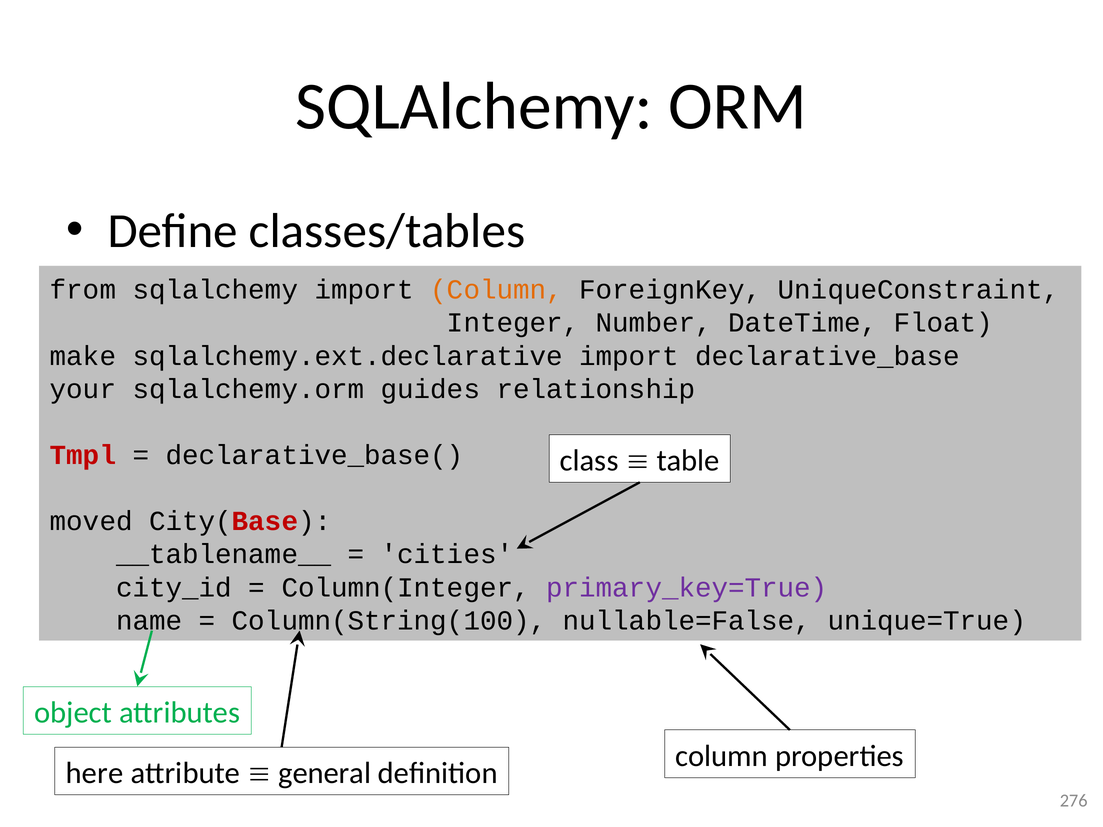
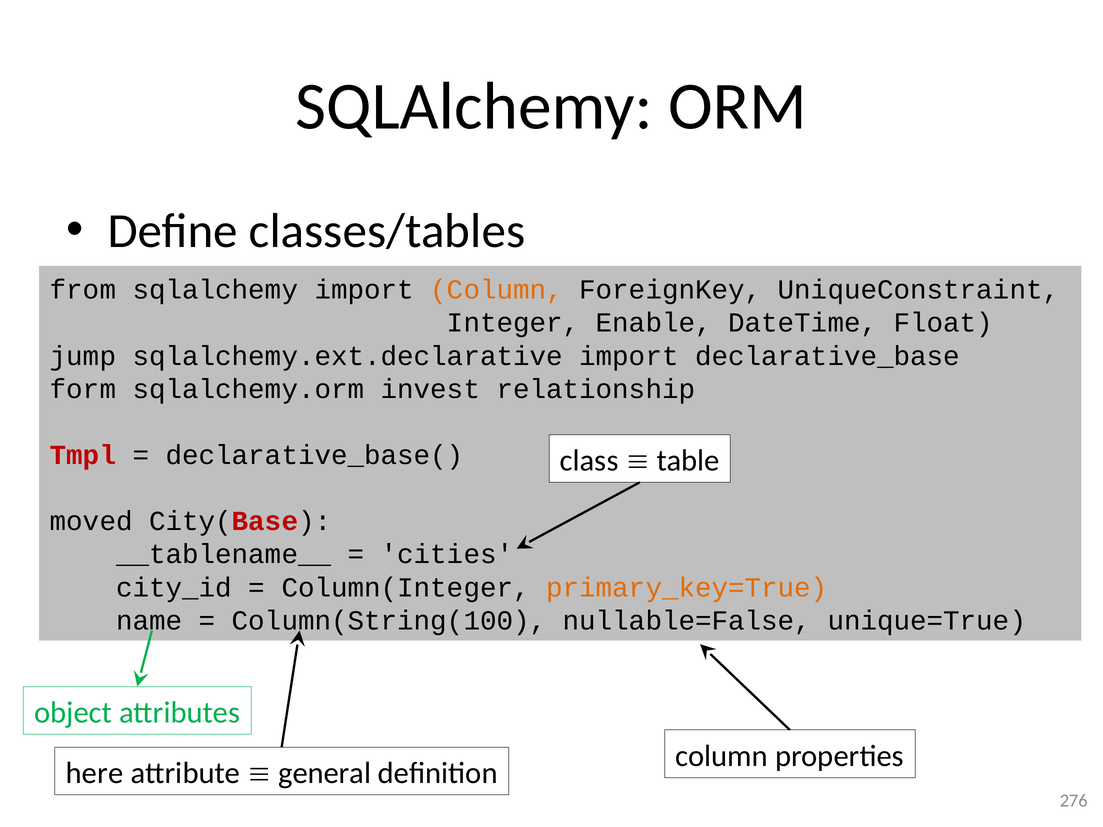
Number: Number -> Enable
make: make -> jump
your: your -> form
guides: guides -> invest
primary_key=True colour: purple -> orange
